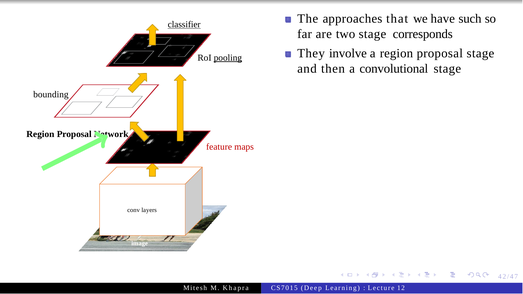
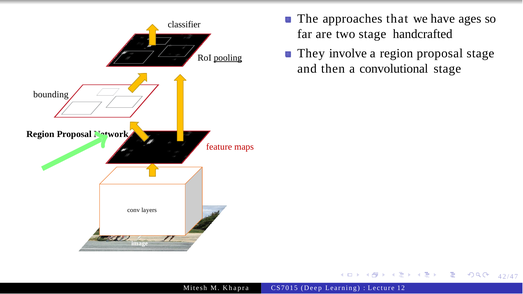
such: such -> ages
classifier underline: present -> none
corresponds: corresponds -> handcrafted
